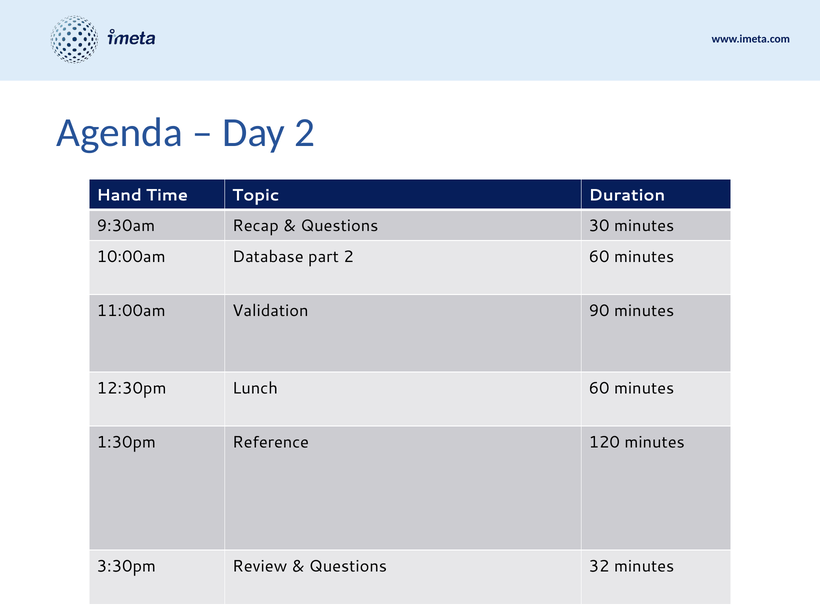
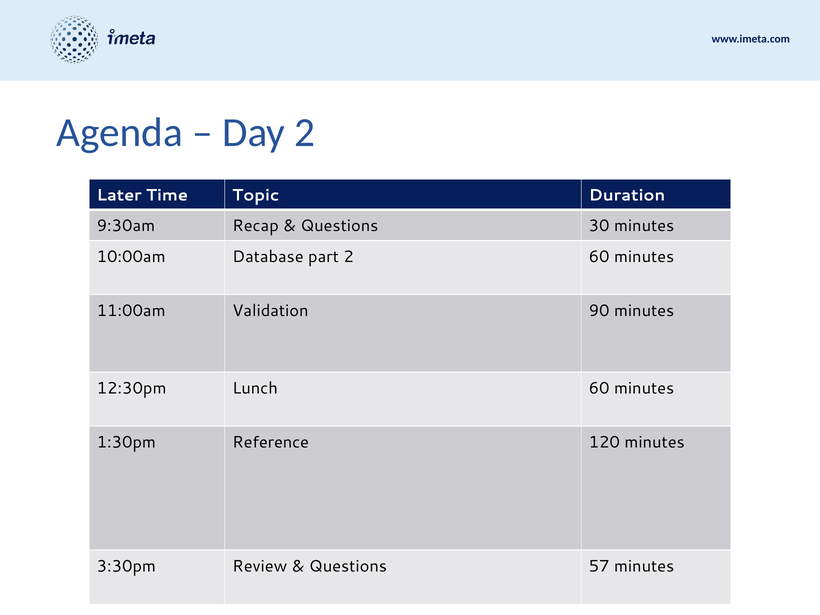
Hand: Hand -> Later
32: 32 -> 57
